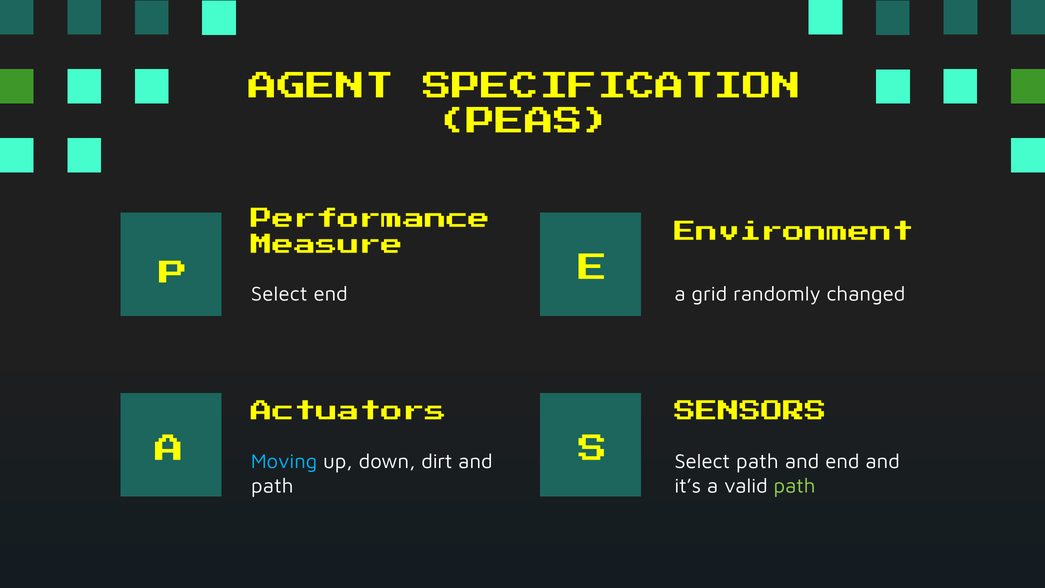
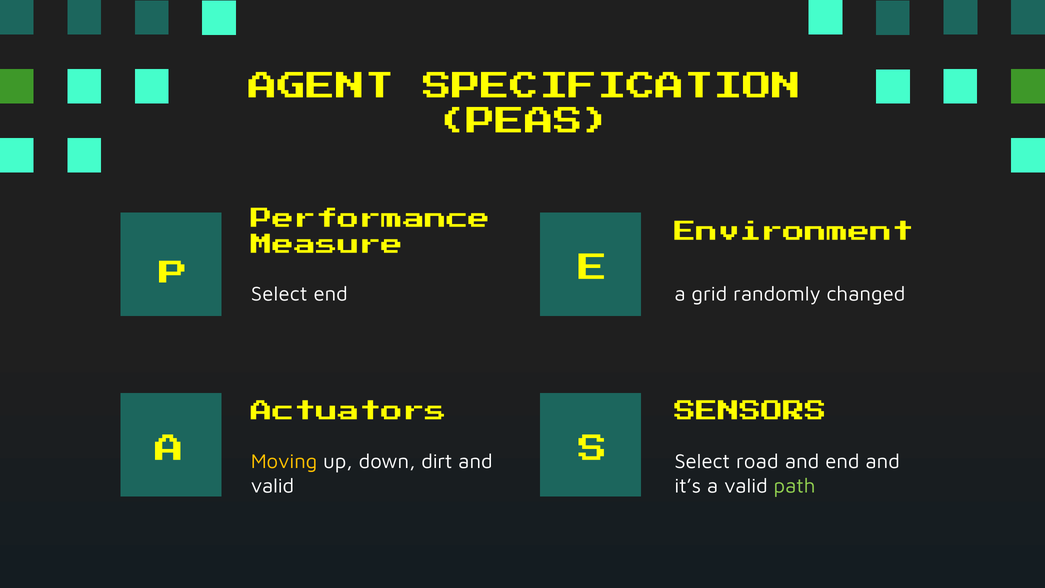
Moving colour: light blue -> yellow
Select path: path -> road
path at (272, 486): path -> valid
